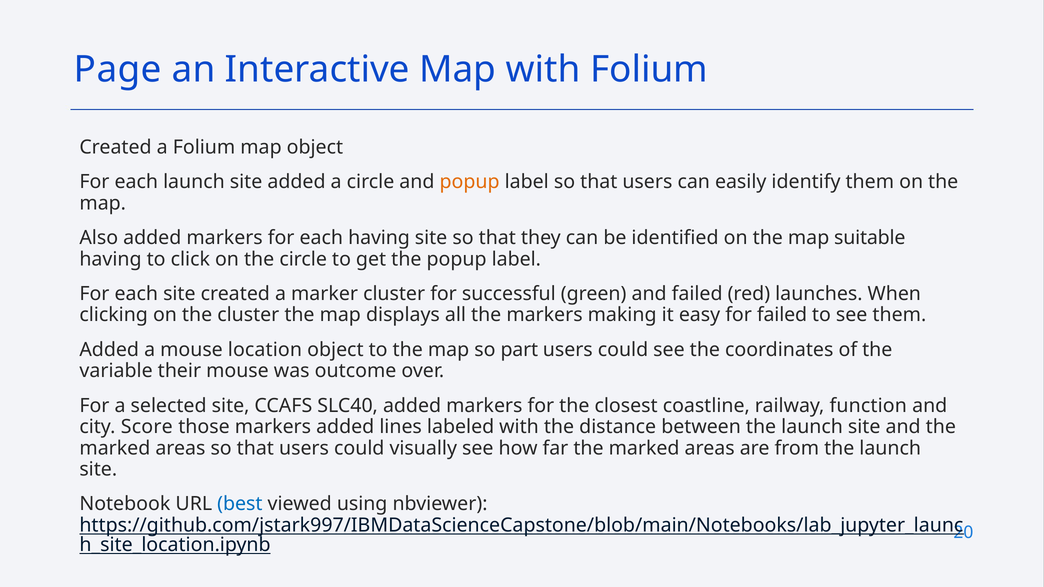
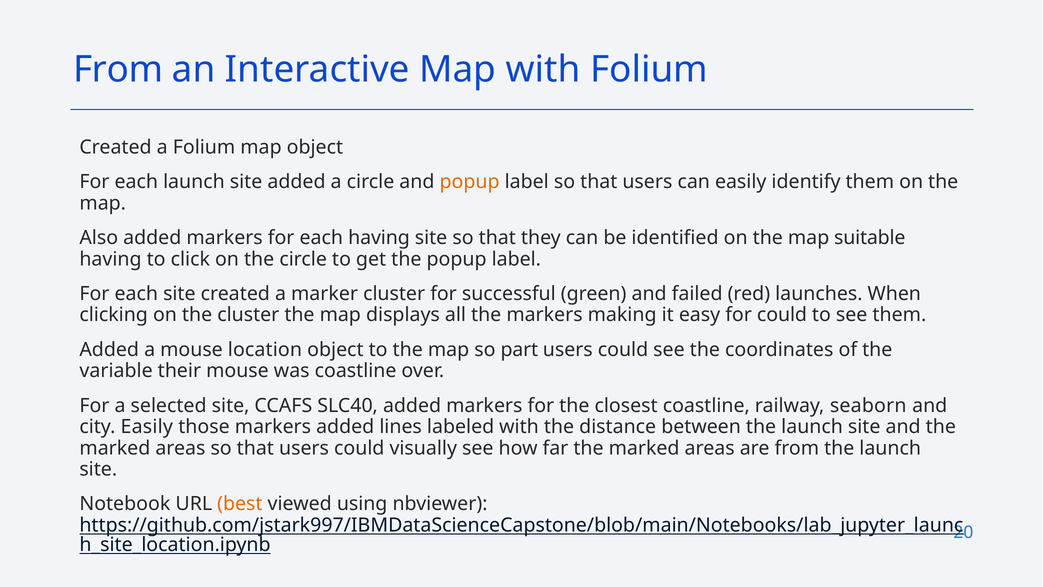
Page at (118, 70): Page -> From
for failed: failed -> could
was outcome: outcome -> coastline
function: function -> seaborn
city Score: Score -> Easily
best colour: blue -> orange
